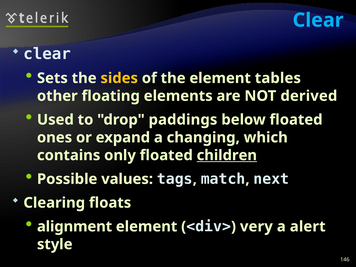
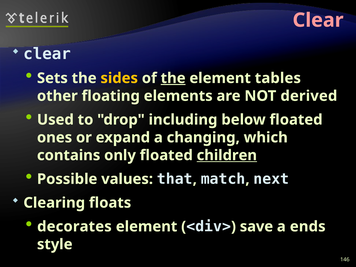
Clear at (318, 20) colour: light blue -> pink
the at (173, 78) underline: none -> present
paddings: paddings -> including
tags: tags -> that
alignment: alignment -> decorates
very: very -> save
alert: alert -> ends
